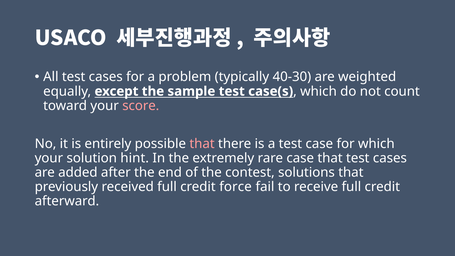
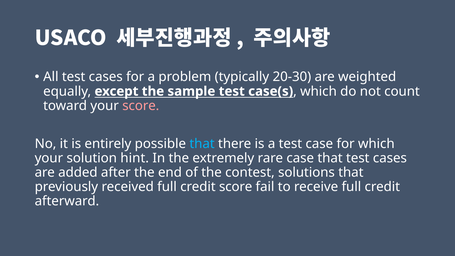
40-30: 40-30 -> 20-30
that at (202, 144) colour: pink -> light blue
credit force: force -> score
